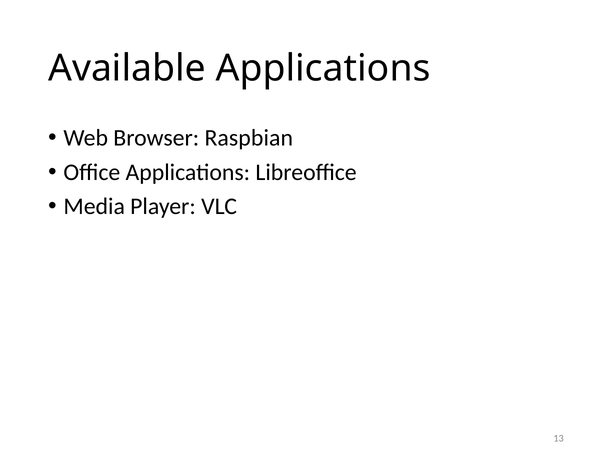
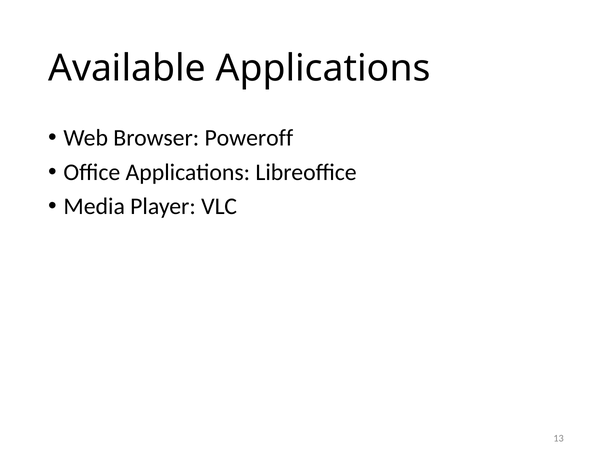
Raspbian: Raspbian -> Poweroff
